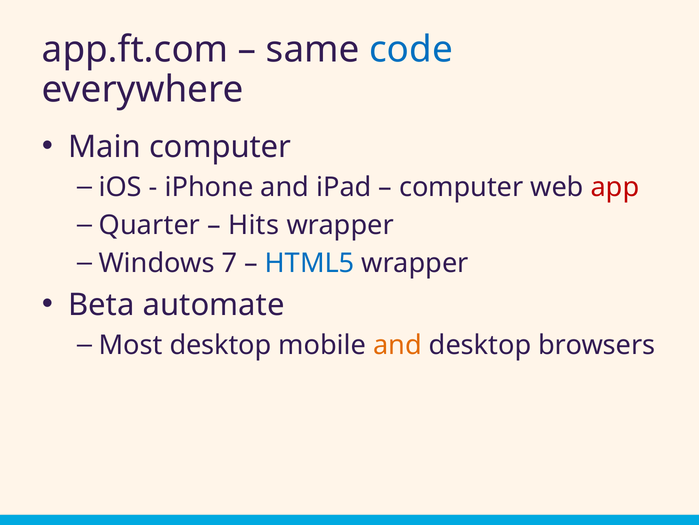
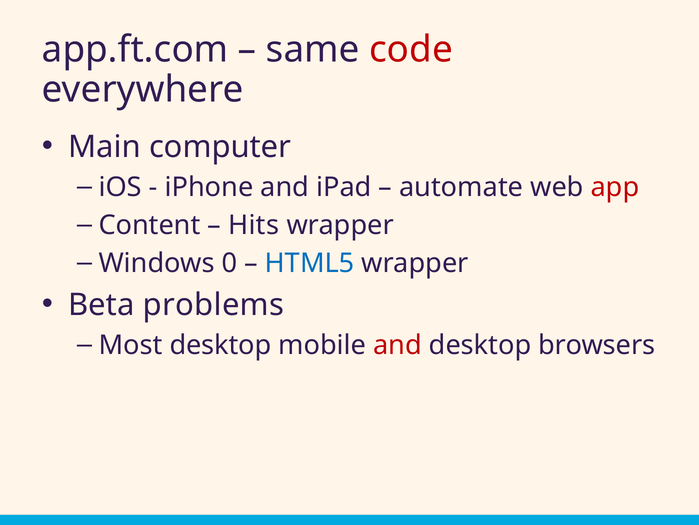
code colour: blue -> red
computer at (461, 187): computer -> automate
Quarter: Quarter -> Content
7: 7 -> 0
automate: automate -> problems
and at (398, 345) colour: orange -> red
